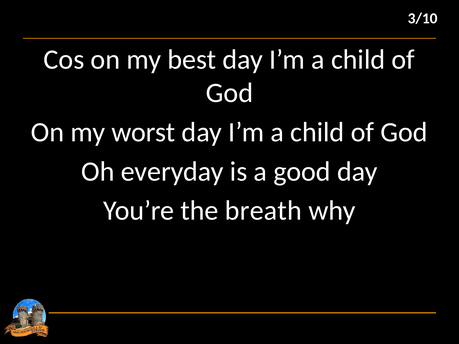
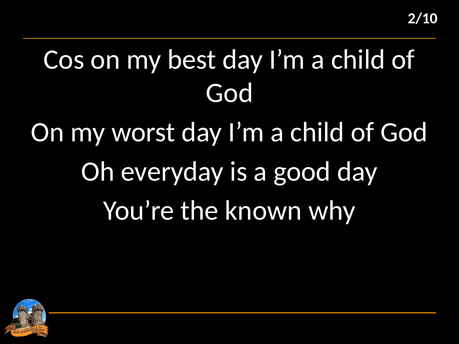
3/10: 3/10 -> 2/10
breath: breath -> known
